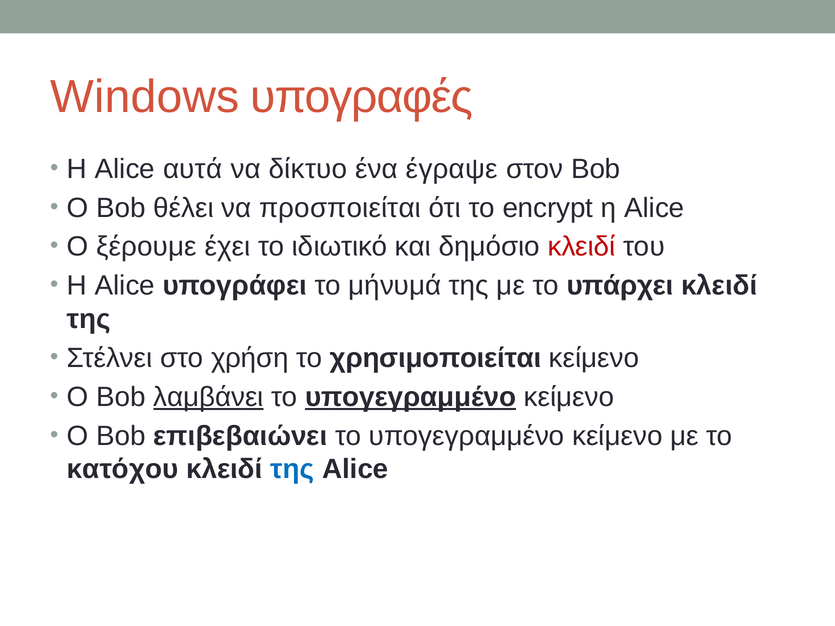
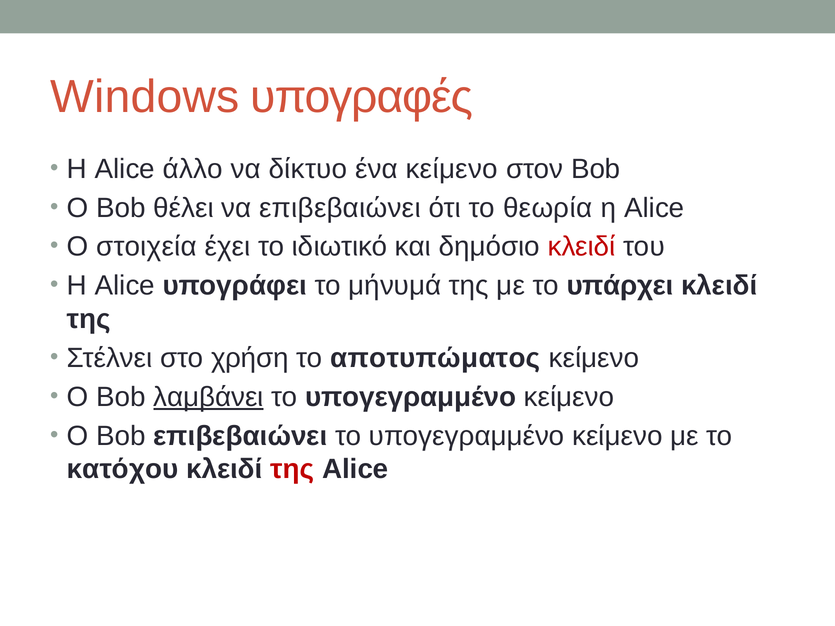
αυτά: αυτά -> άλλο
ένα έγραψε: έγραψε -> κείμενο
να προσποιείται: προσποιείται -> επιβεβαιώνει
encrypt: encrypt -> θεωρία
ξέρουμε: ξέρουμε -> στοιχεία
χρησιμοποιείται: χρησιμοποιείται -> αποτυπώματος
υπογεγραμμένο at (411, 397) underline: present -> none
της at (292, 469) colour: blue -> red
